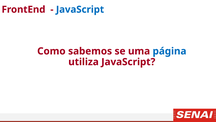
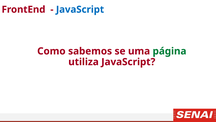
página colour: blue -> green
